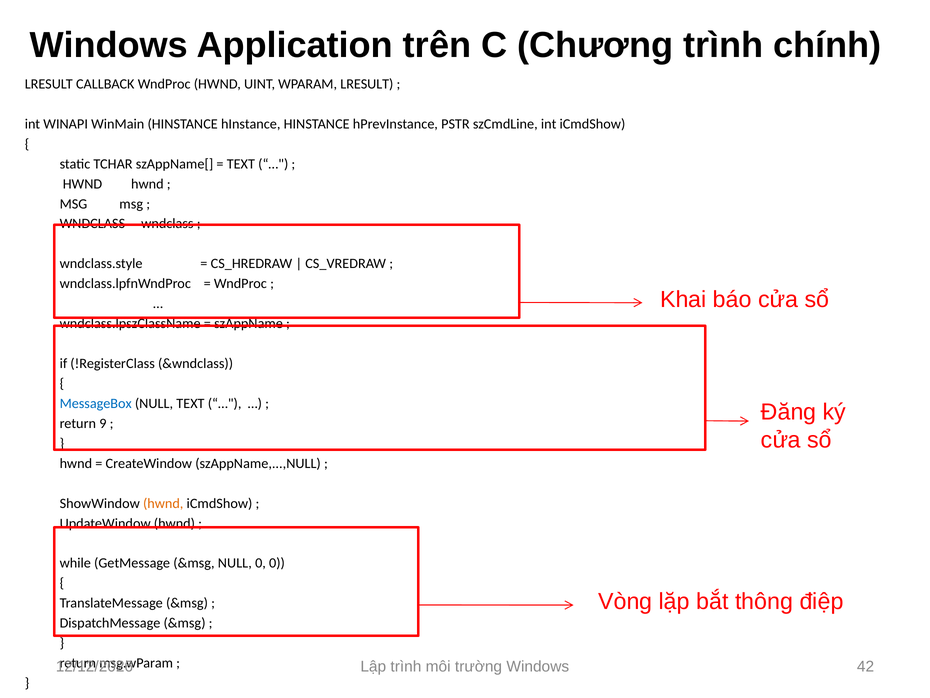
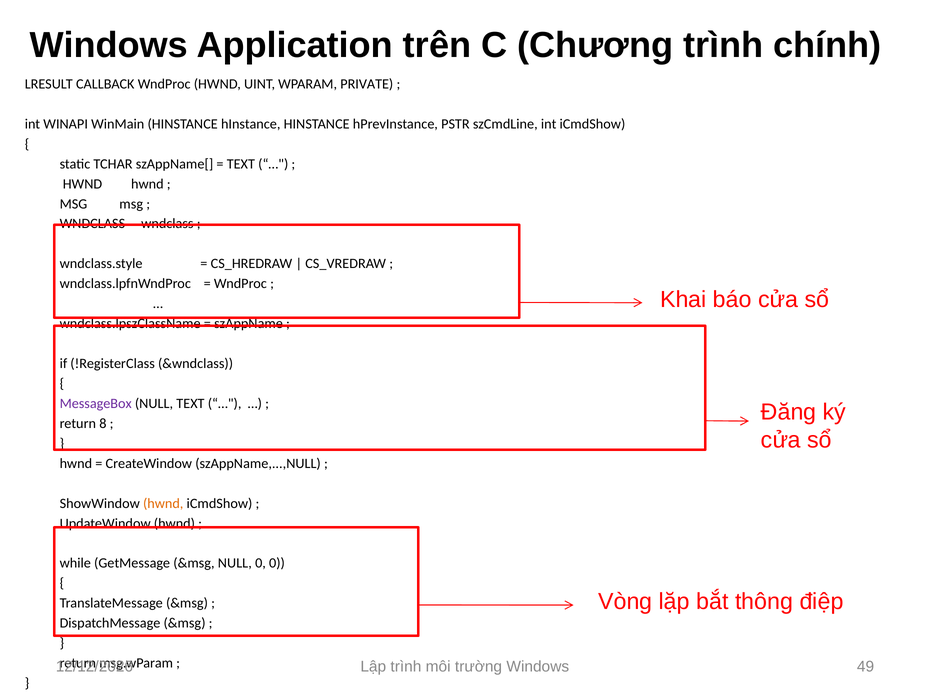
WPARAM LRESULT: LRESULT -> PRIVATE
MessageBox colour: blue -> purple
9: 9 -> 8
42: 42 -> 49
